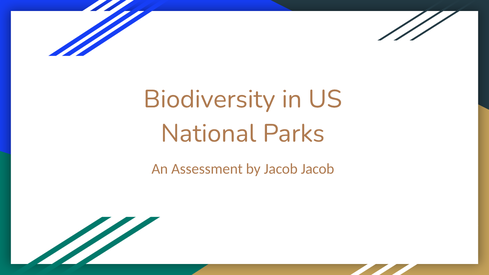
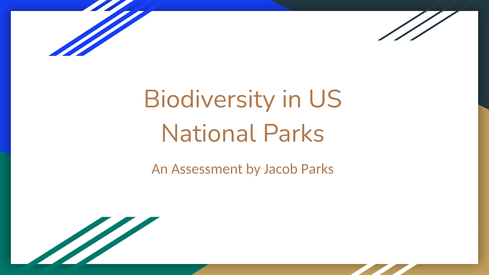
Jacob Jacob: Jacob -> Parks
